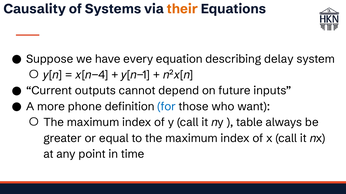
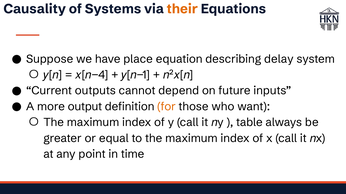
every: every -> place
phone: phone -> output
for colour: blue -> orange
